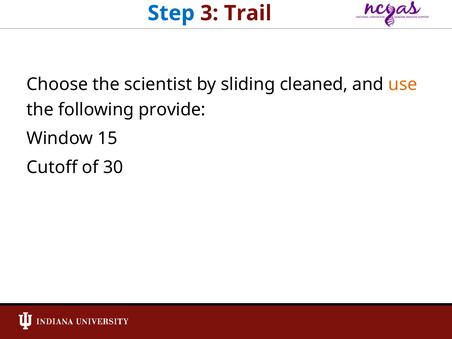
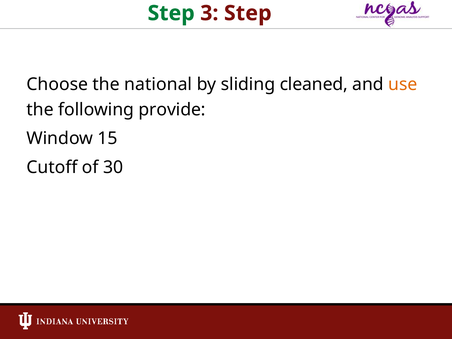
Step at (171, 13) colour: blue -> green
3 Trail: Trail -> Step
scientist: scientist -> national
